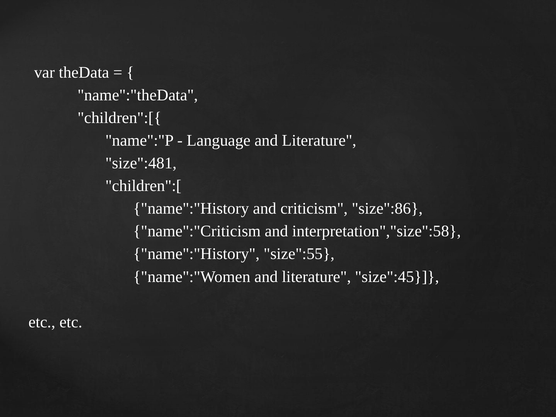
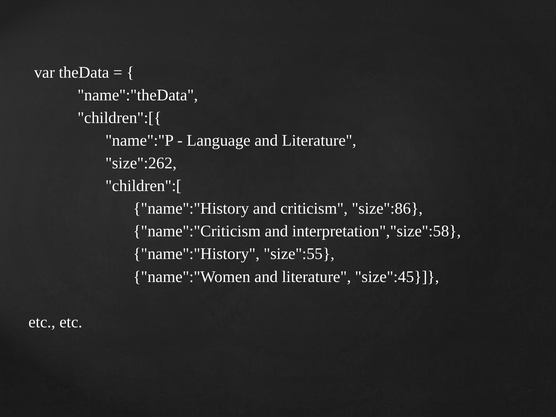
size":481: size":481 -> size":262
